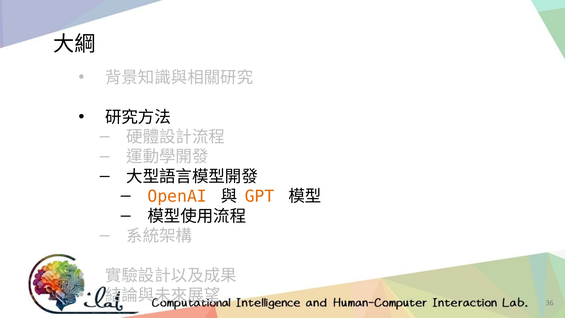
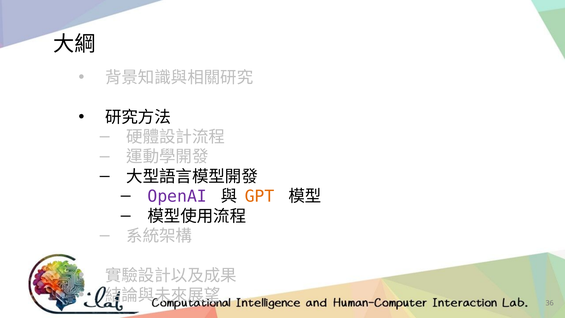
OpenAI colour: orange -> purple
